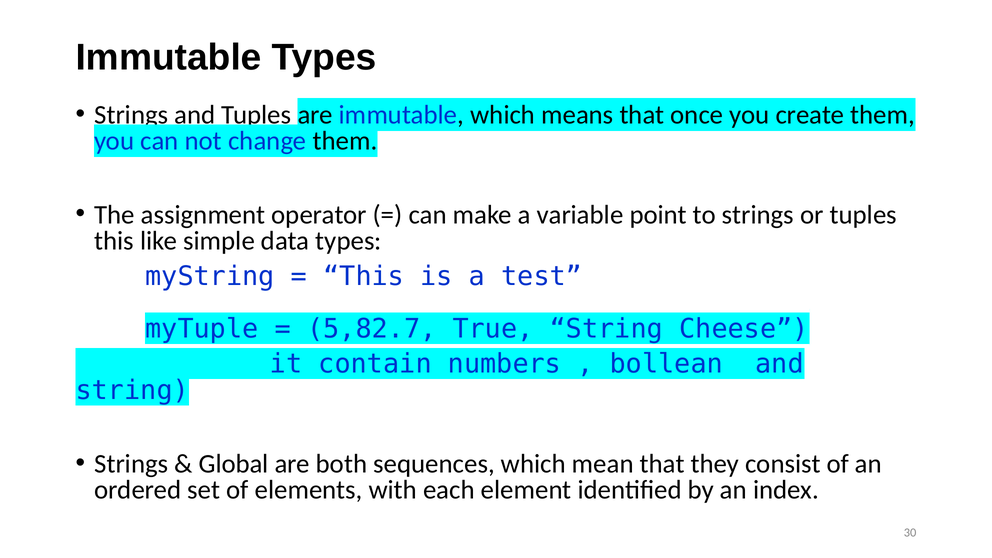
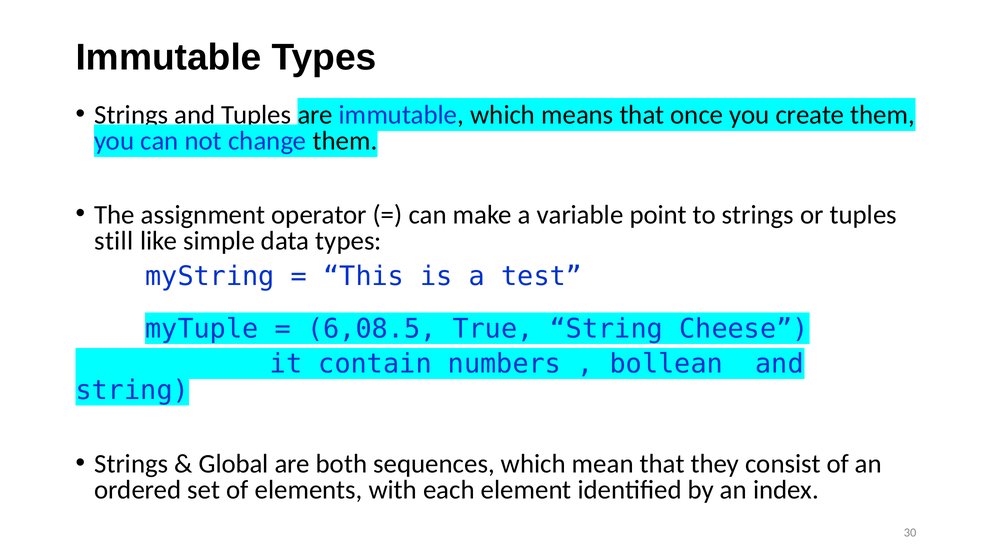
this at (114, 241): this -> still
5,82.7: 5,82.7 -> 6,08.5
